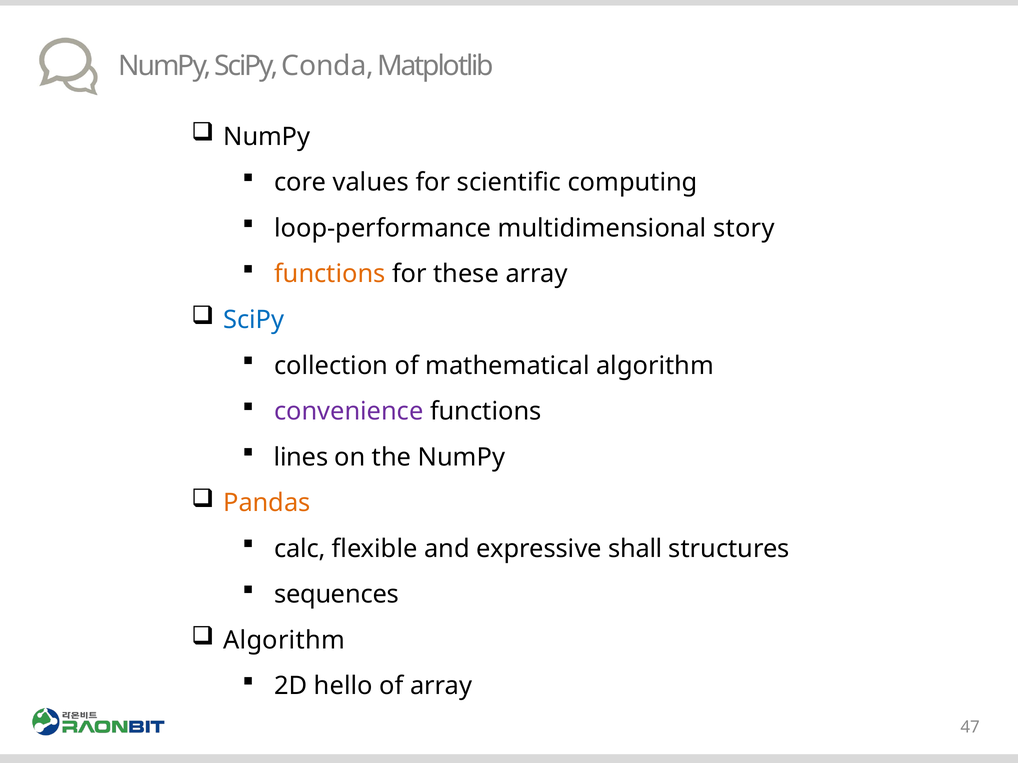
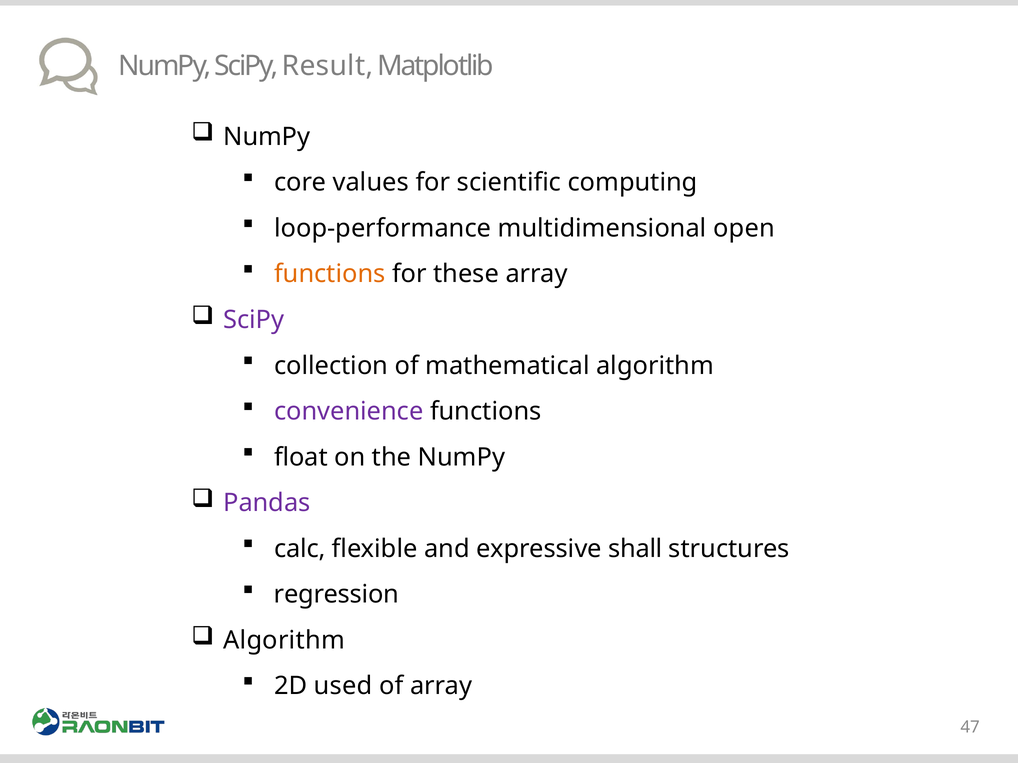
Conda: Conda -> Result
story: story -> open
SciPy at (254, 320) colour: blue -> purple
lines: lines -> float
Pandas colour: orange -> purple
sequences: sequences -> regression
hello: hello -> used
